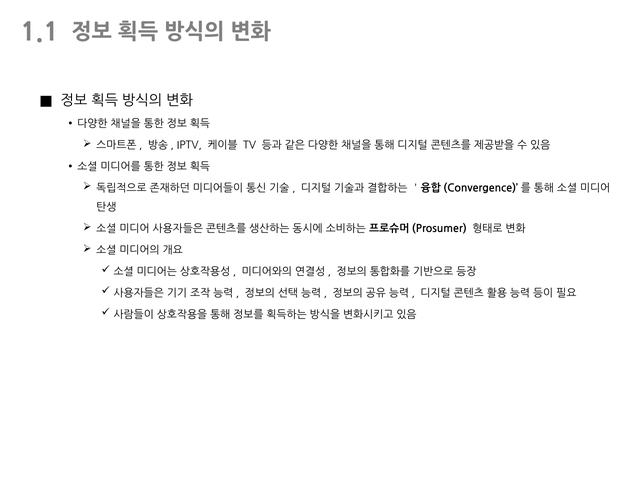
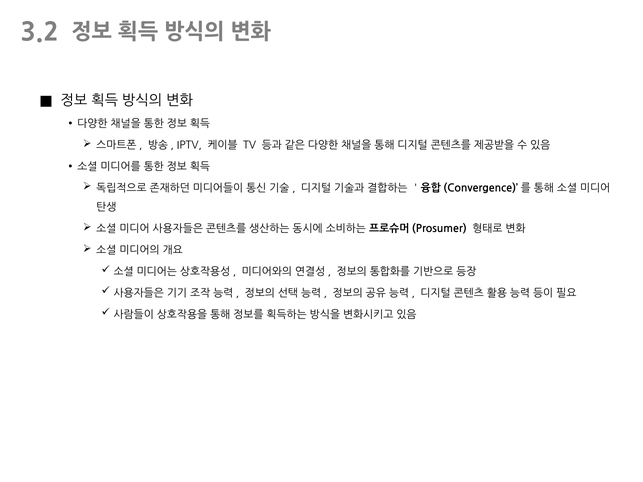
1.1: 1.1 -> 3.2
